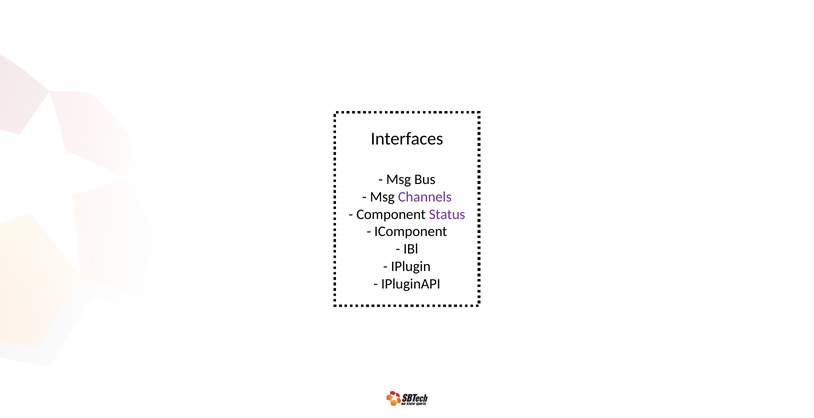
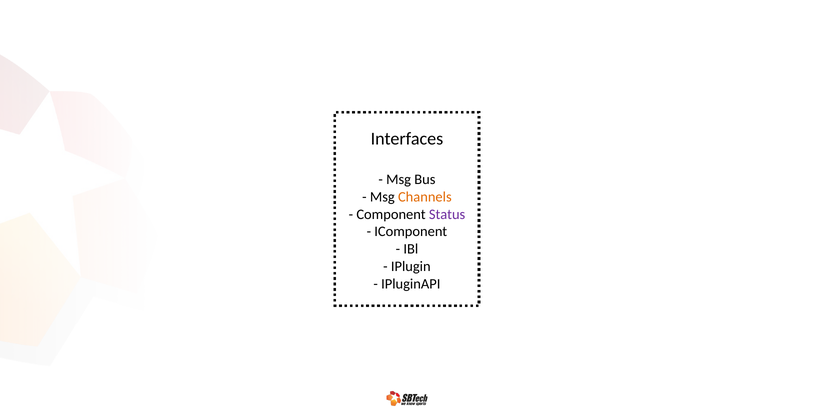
Channels colour: purple -> orange
